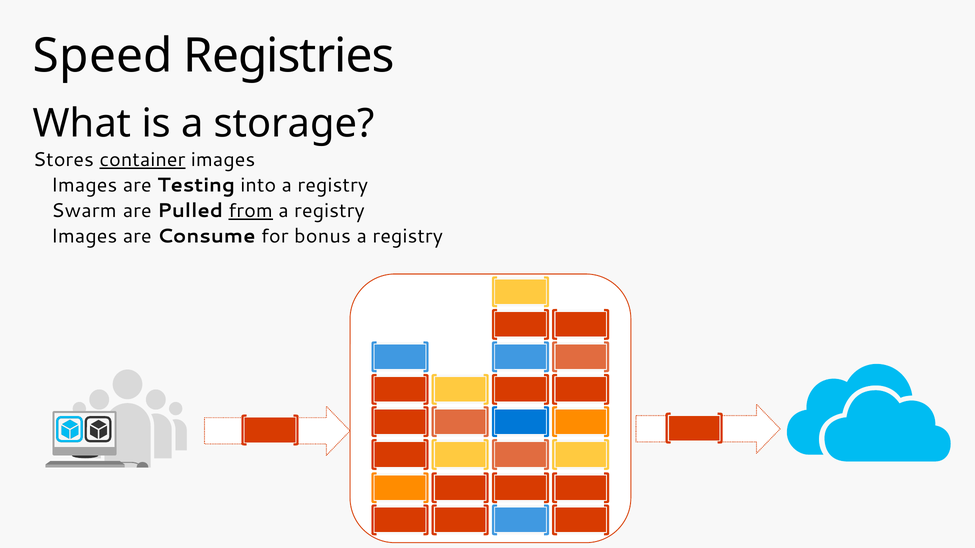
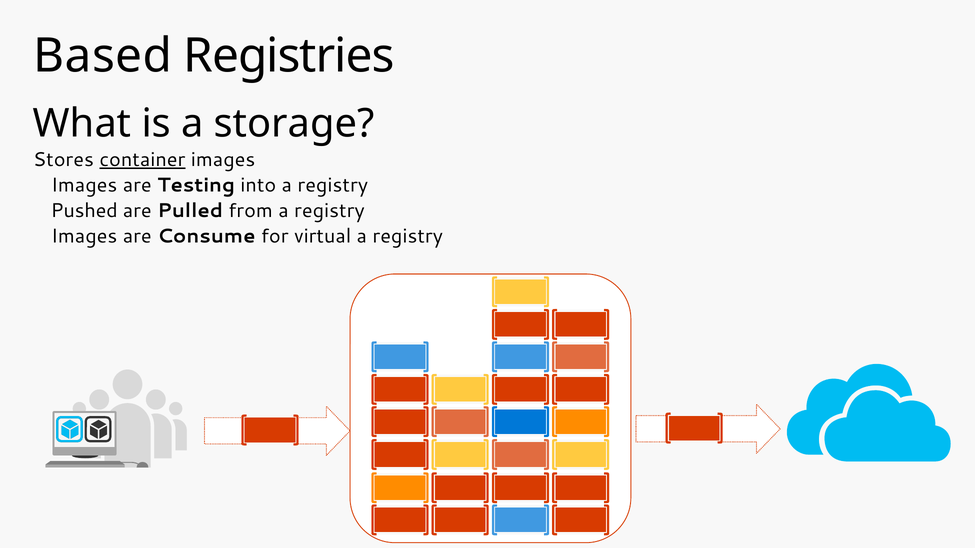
Speed: Speed -> Based
Swarm: Swarm -> Pushed
from underline: present -> none
bonus: bonus -> virtual
